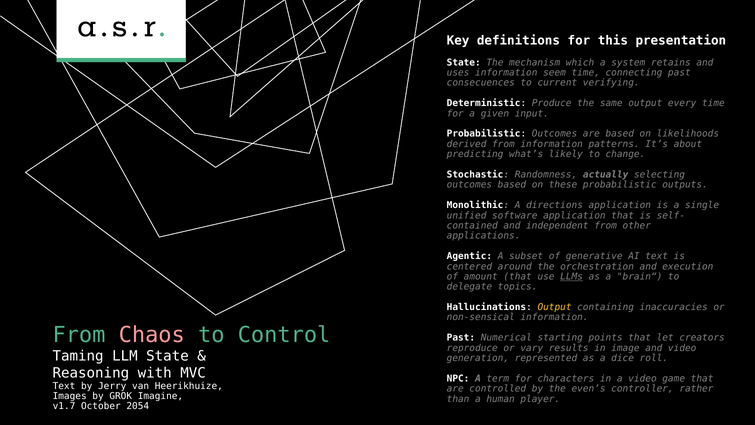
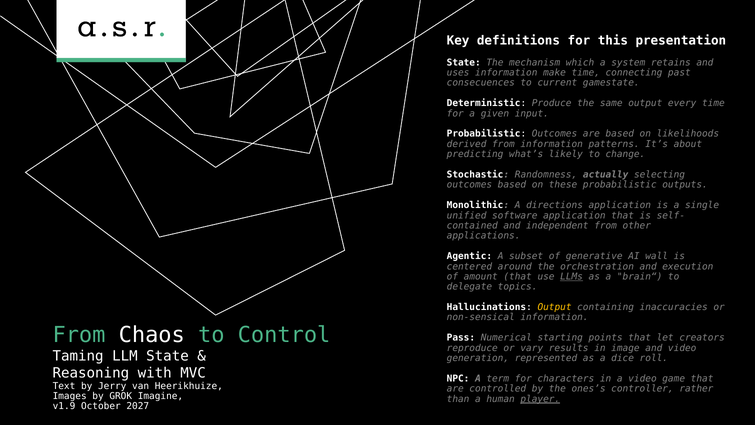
seem: seem -> make
verifying: verifying -> gamestate
AI text: text -> wall
Chaos colour: pink -> white
Past at (461, 338): Past -> Pass
even’s: even’s -> ones’s
player underline: none -> present
v1.7: v1.7 -> v1.9
2054: 2054 -> 2027
